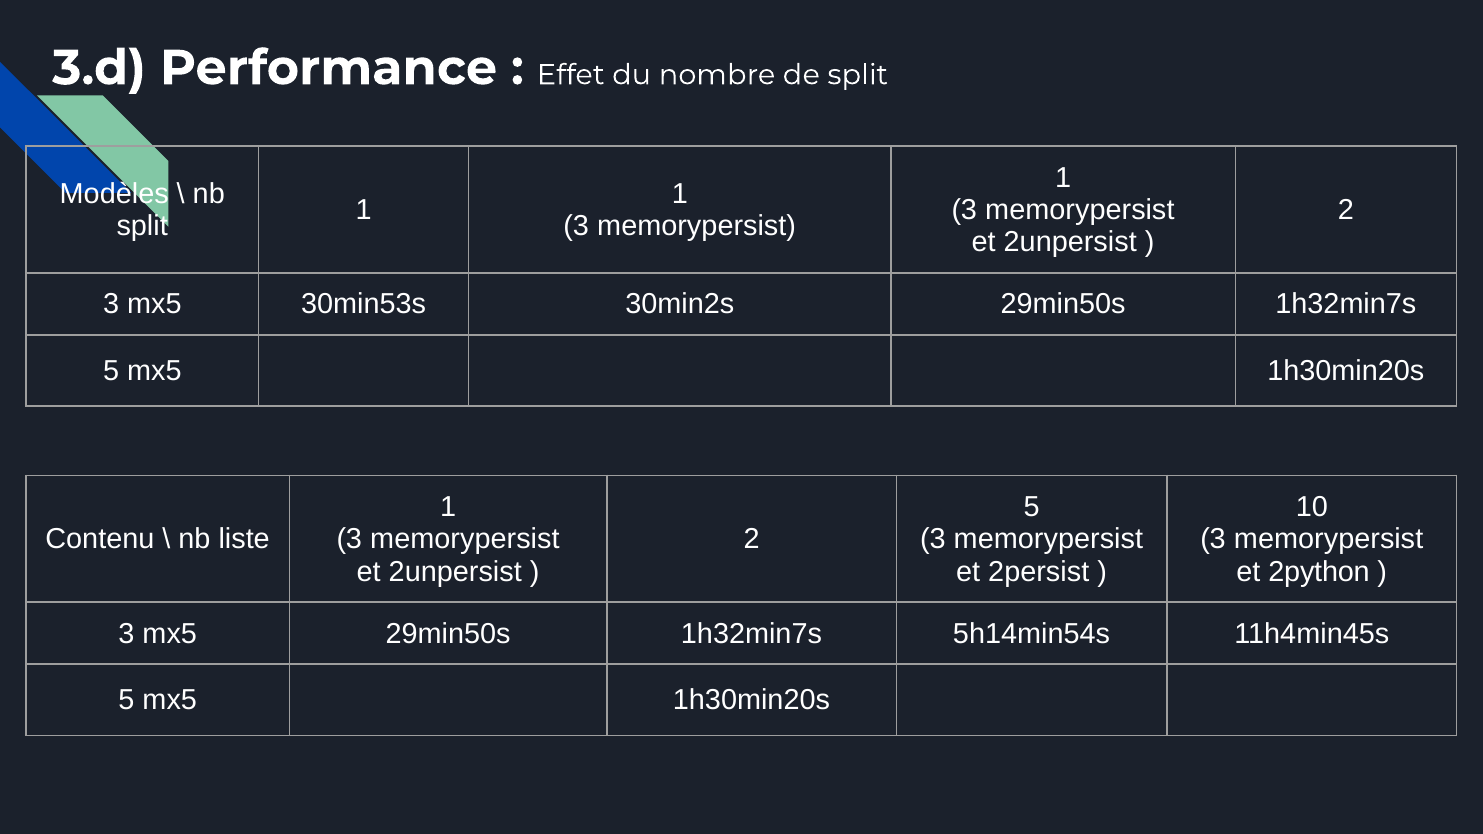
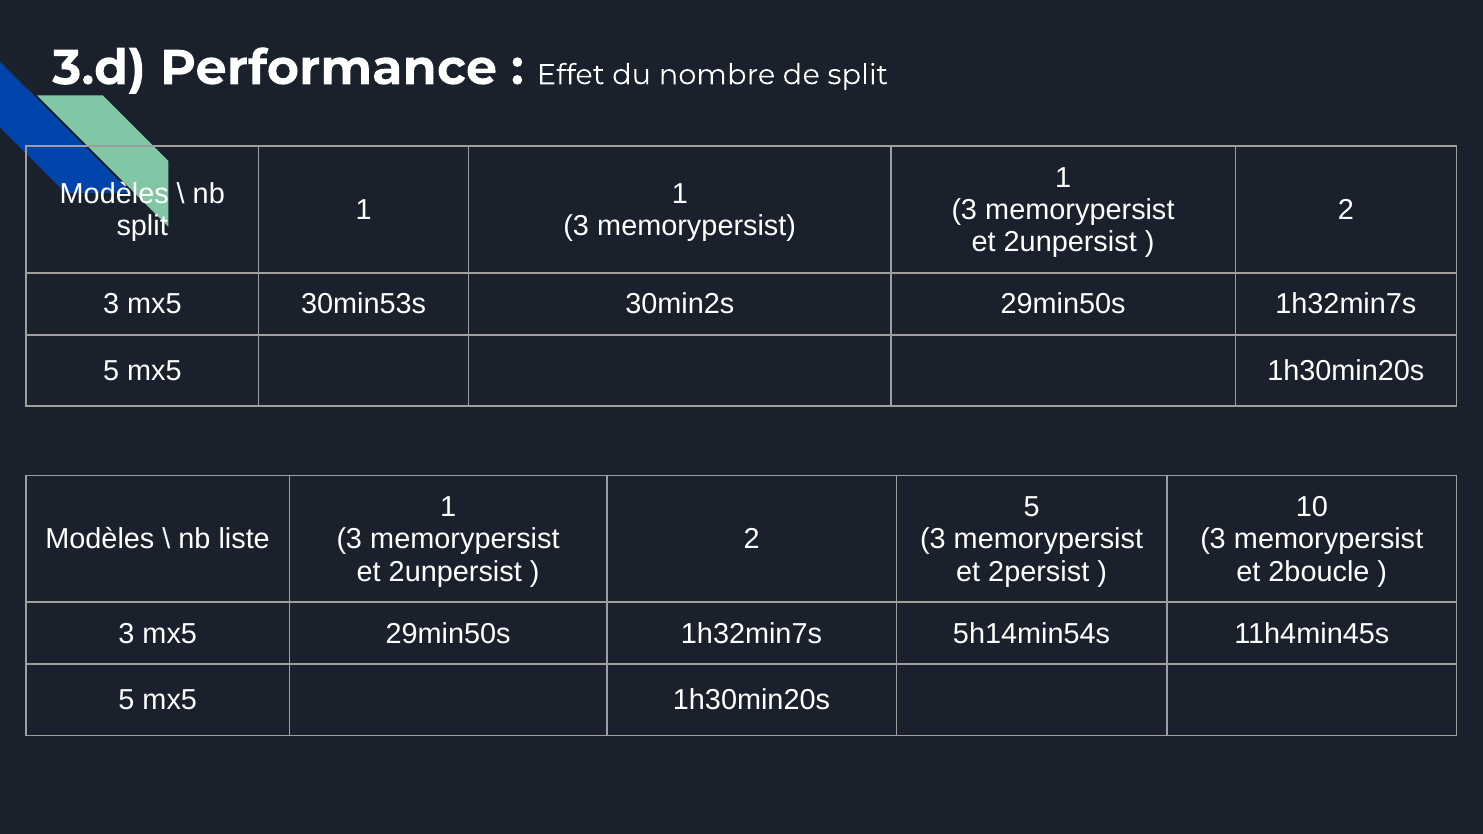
Contenu at (100, 539): Contenu -> Modèles
2python: 2python -> 2boucle
